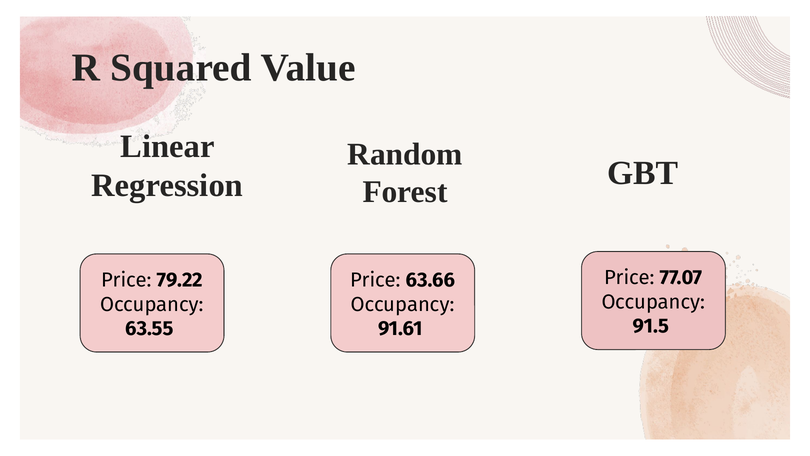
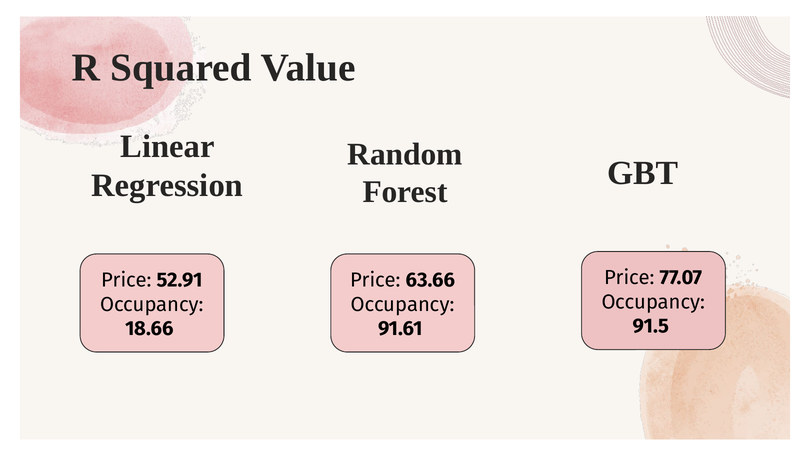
79.22: 79.22 -> 52.91
63.55: 63.55 -> 18.66
